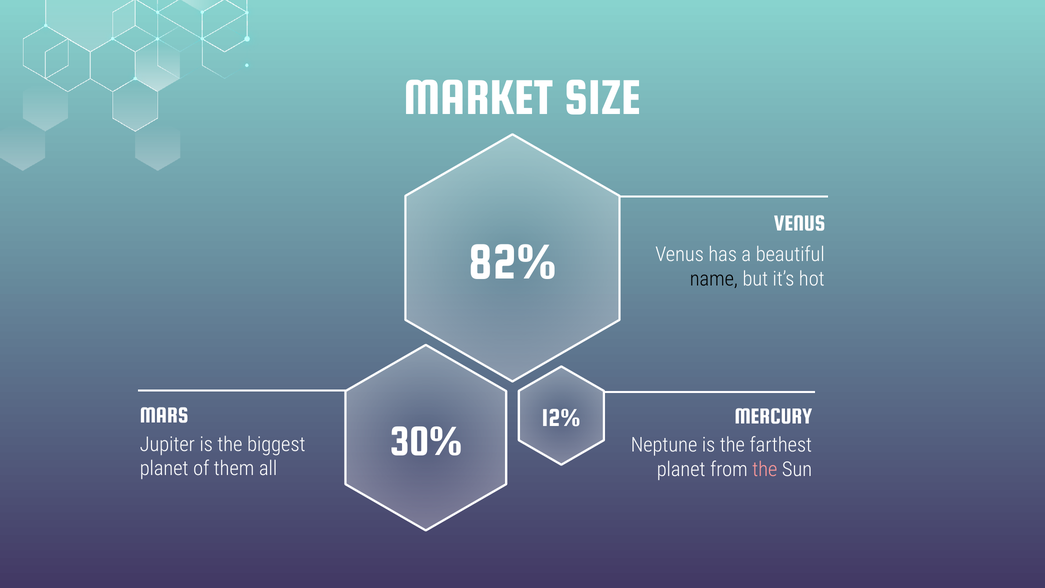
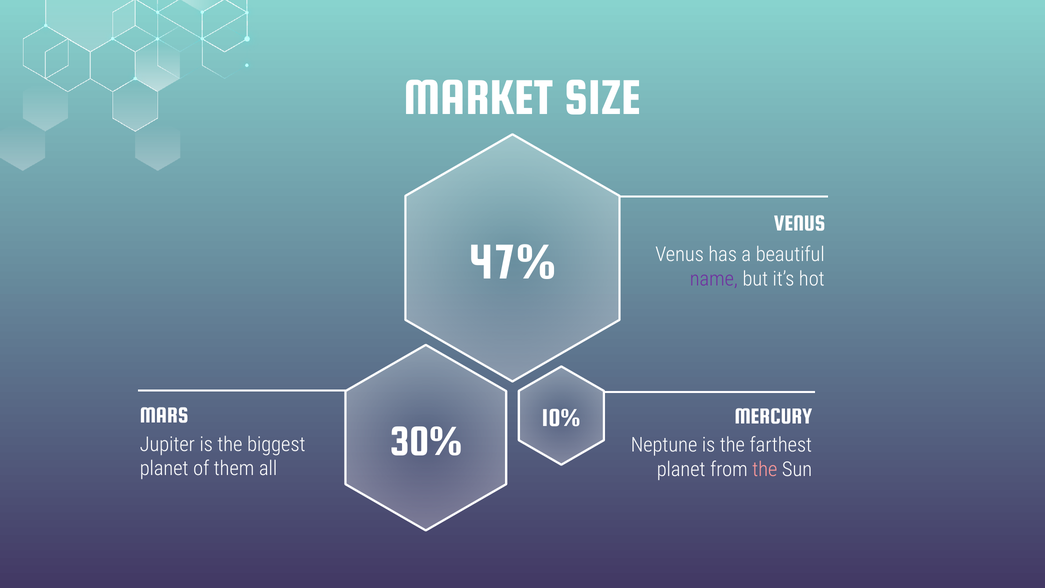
82%: 82% -> 47%
name colour: black -> purple
12%: 12% -> 10%
